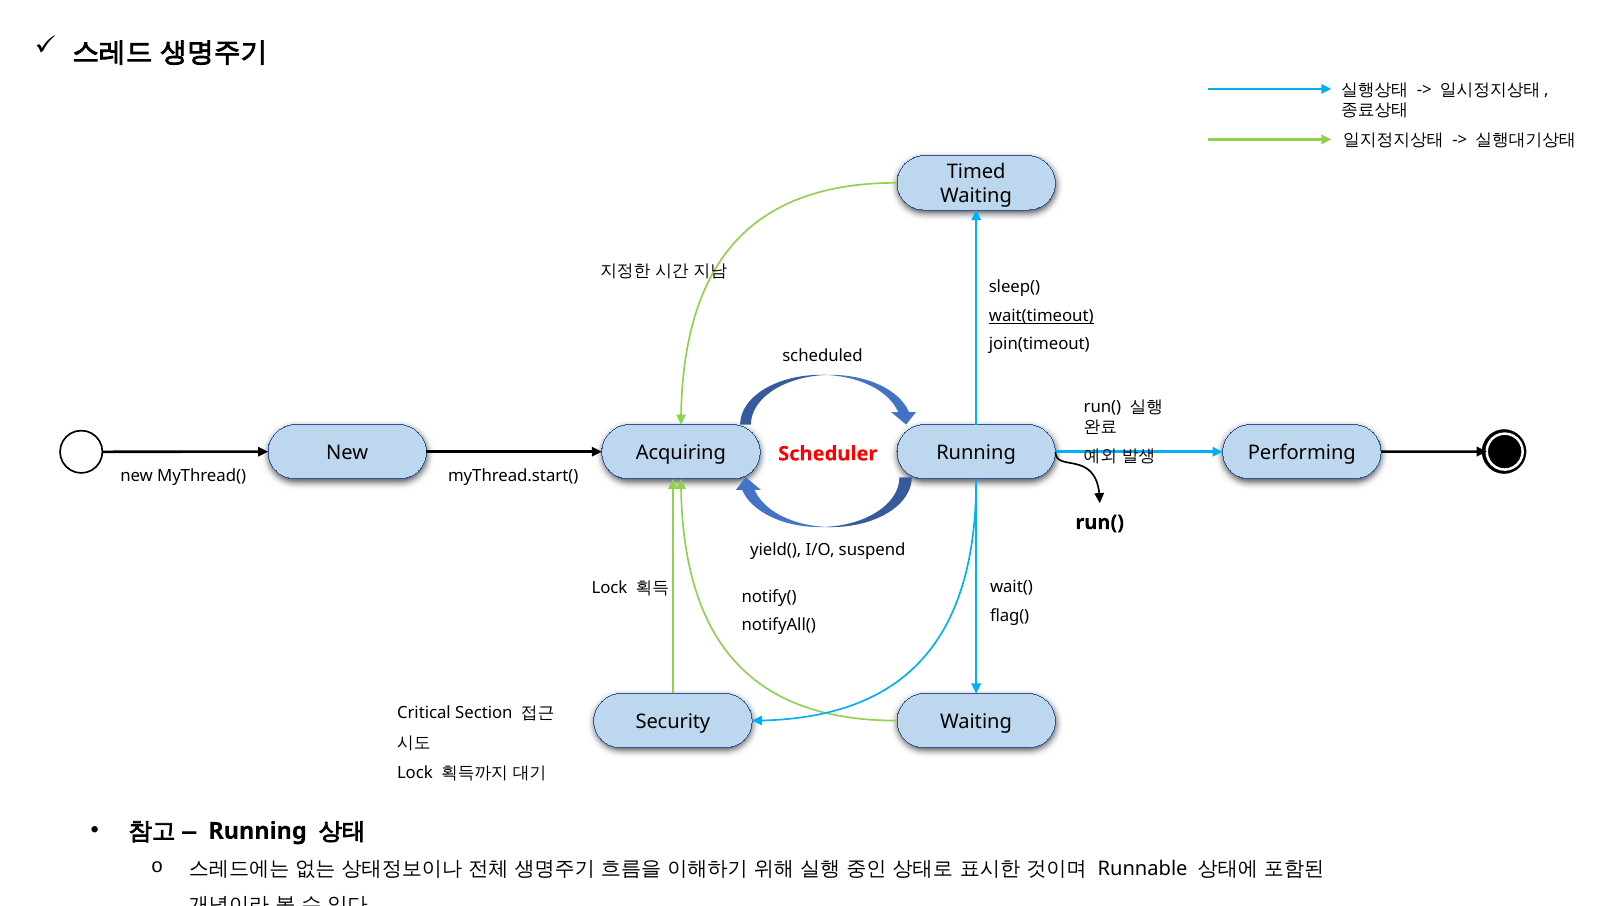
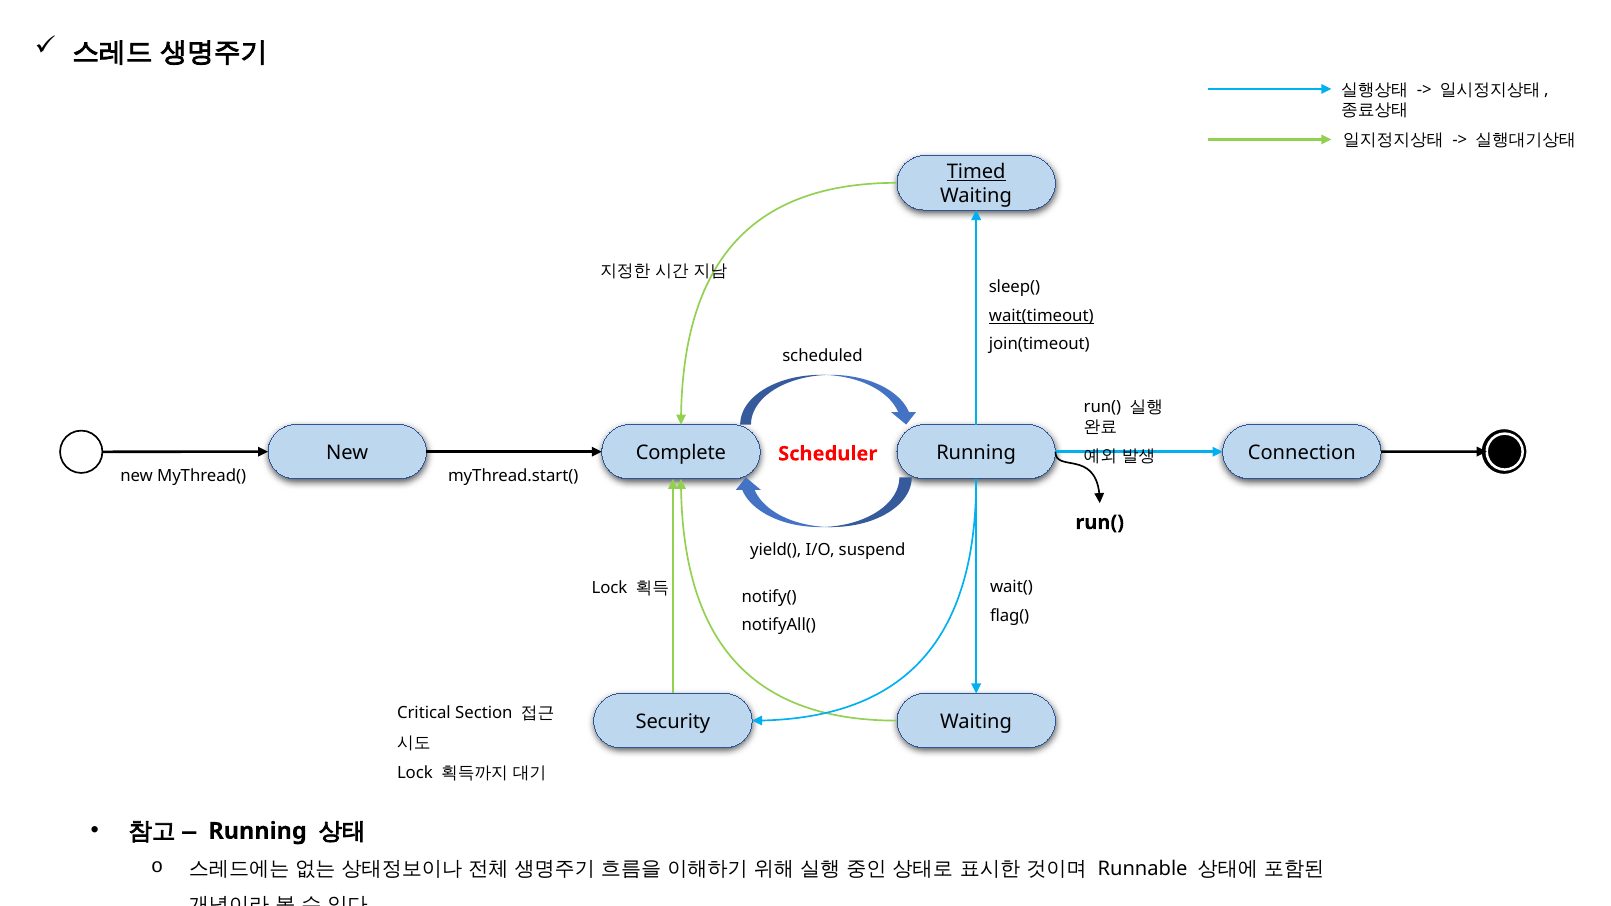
Timed underline: none -> present
Acquiring: Acquiring -> Complete
Performing: Performing -> Connection
